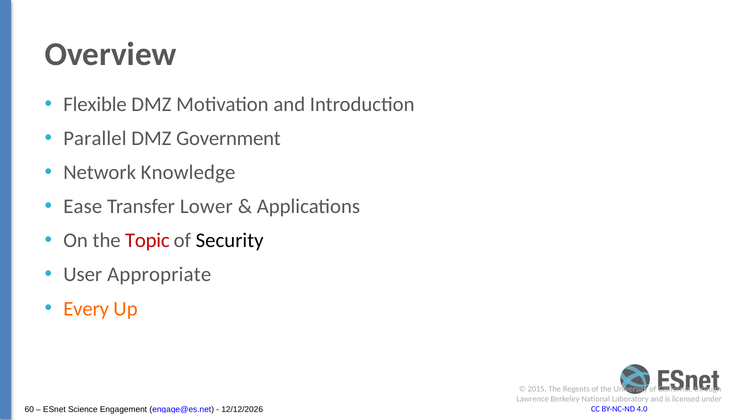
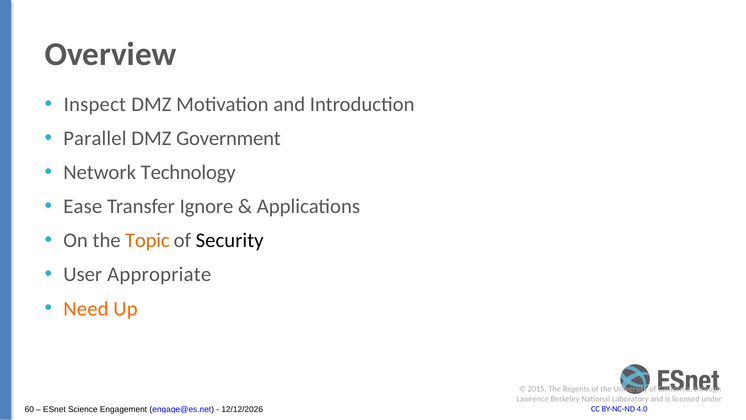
Flexible: Flexible -> Inspect
Knowledge: Knowledge -> Technology
Lower: Lower -> Ignore
Topic colour: red -> orange
Every: Every -> Need
